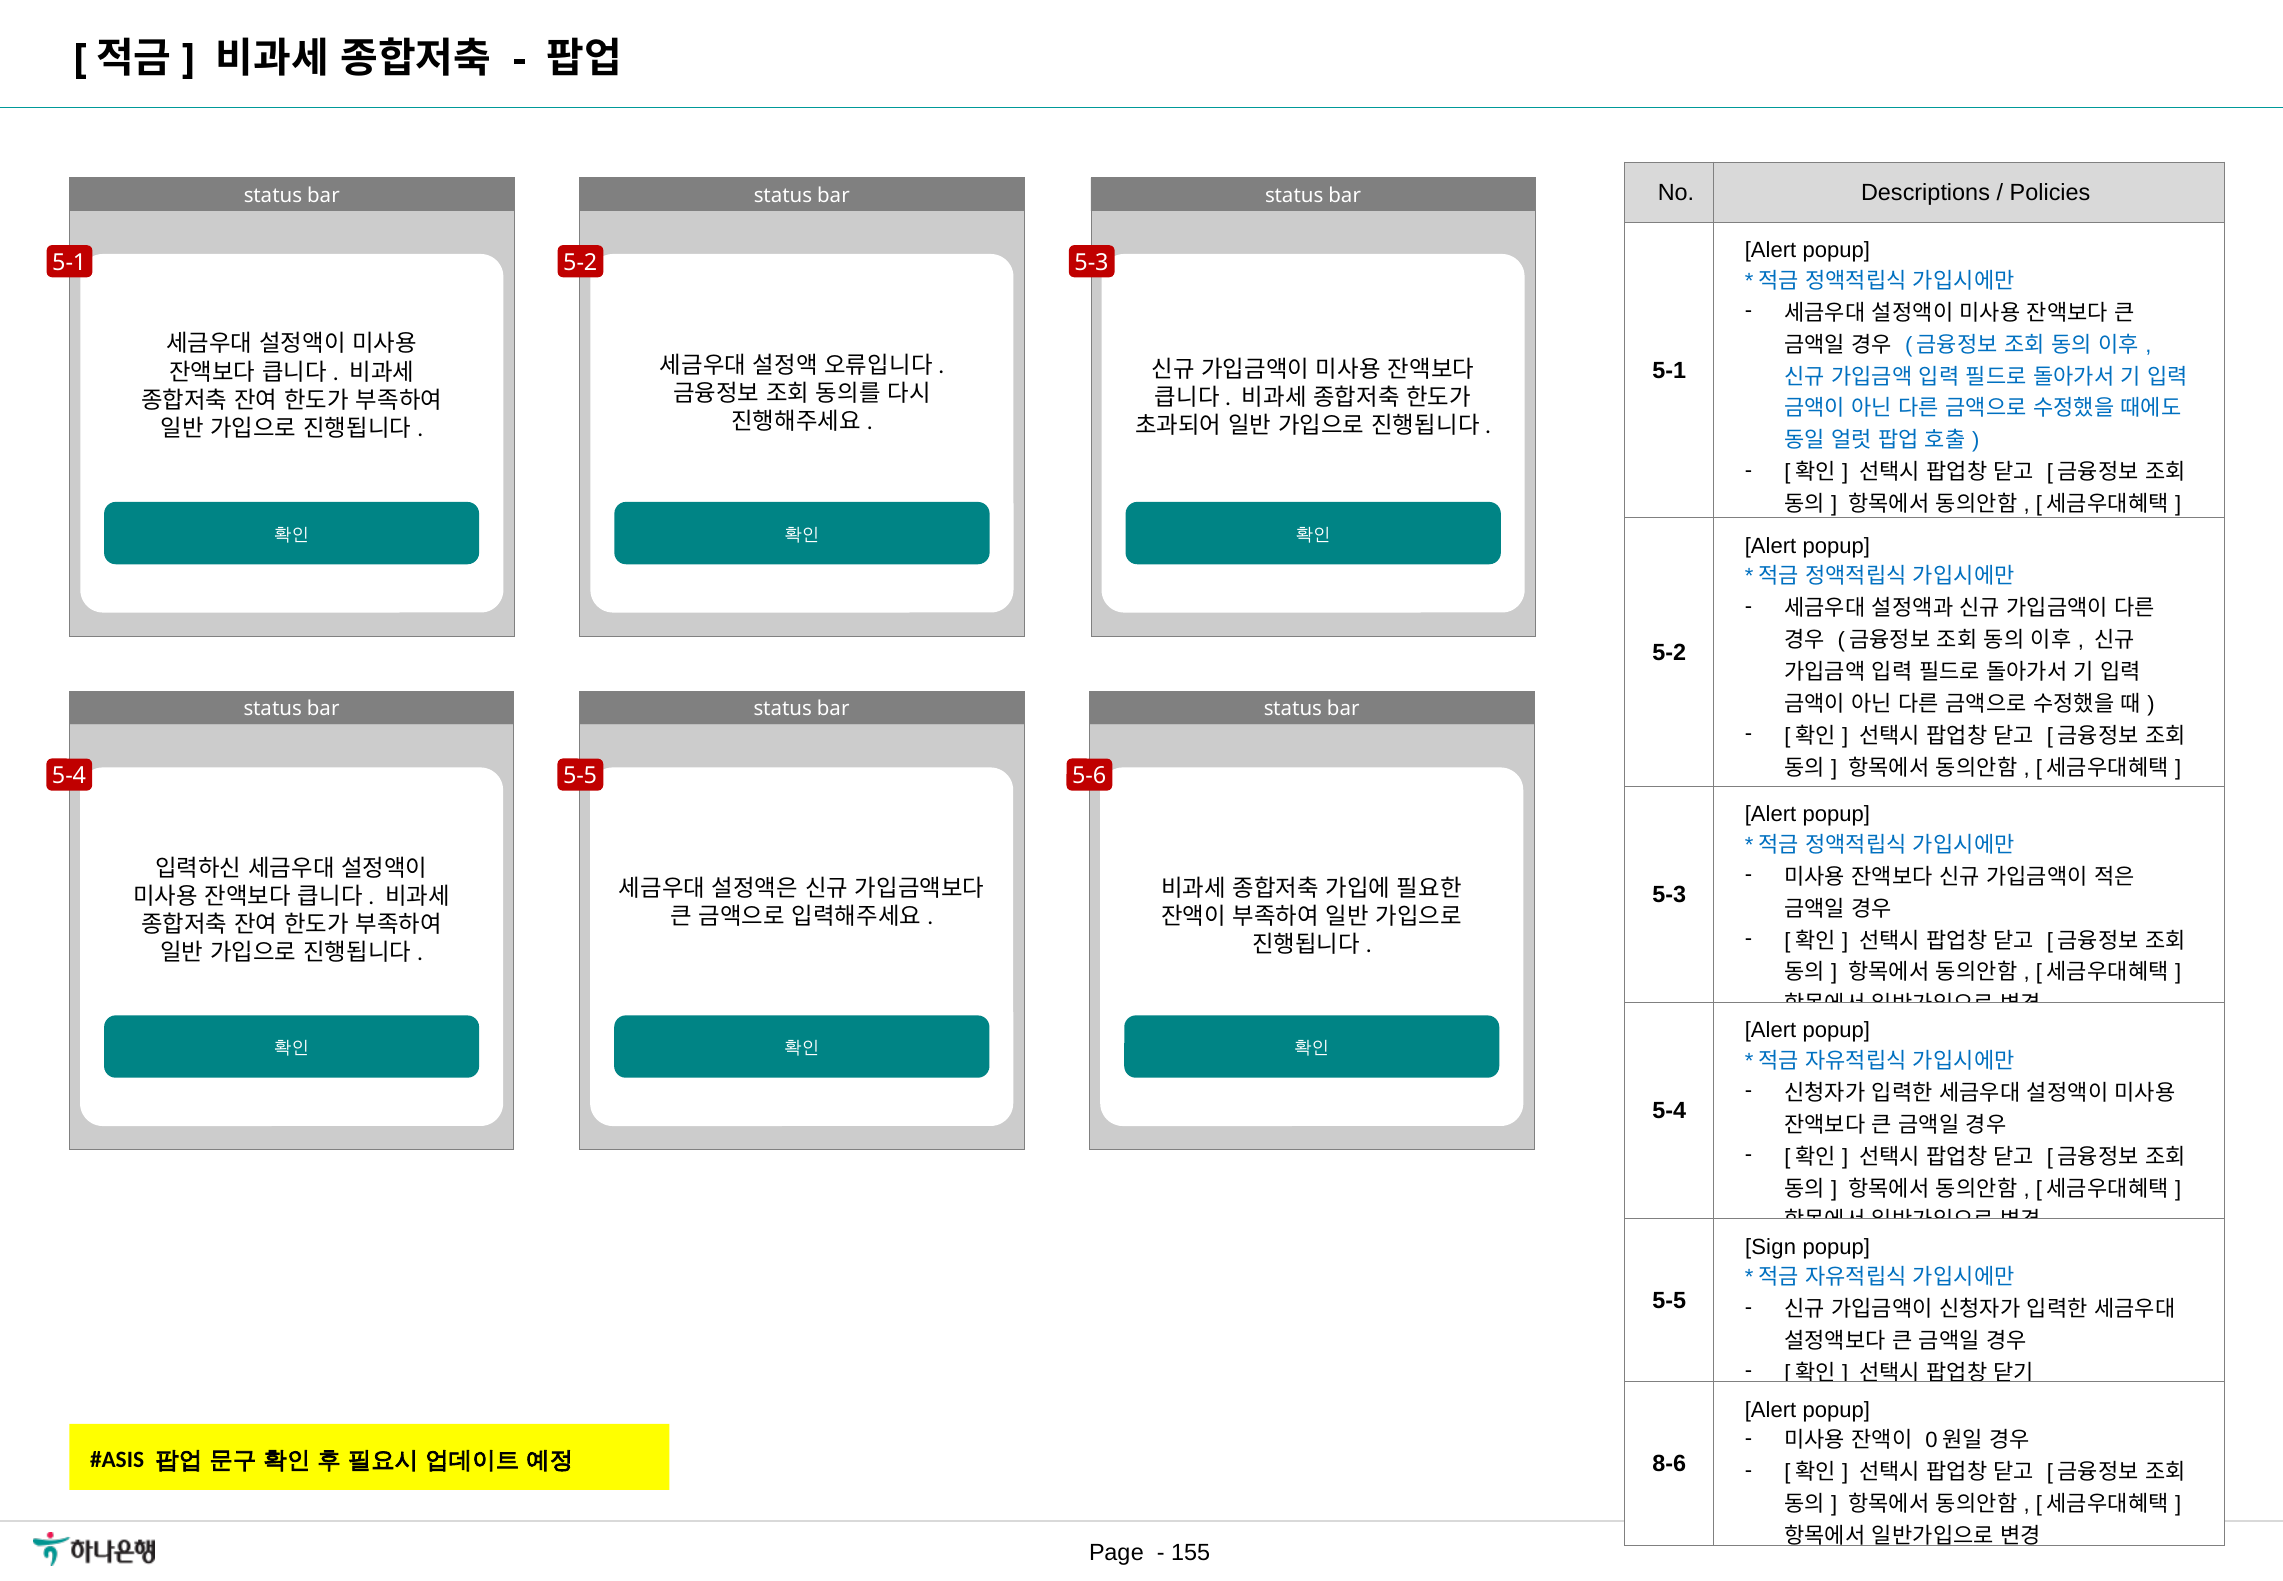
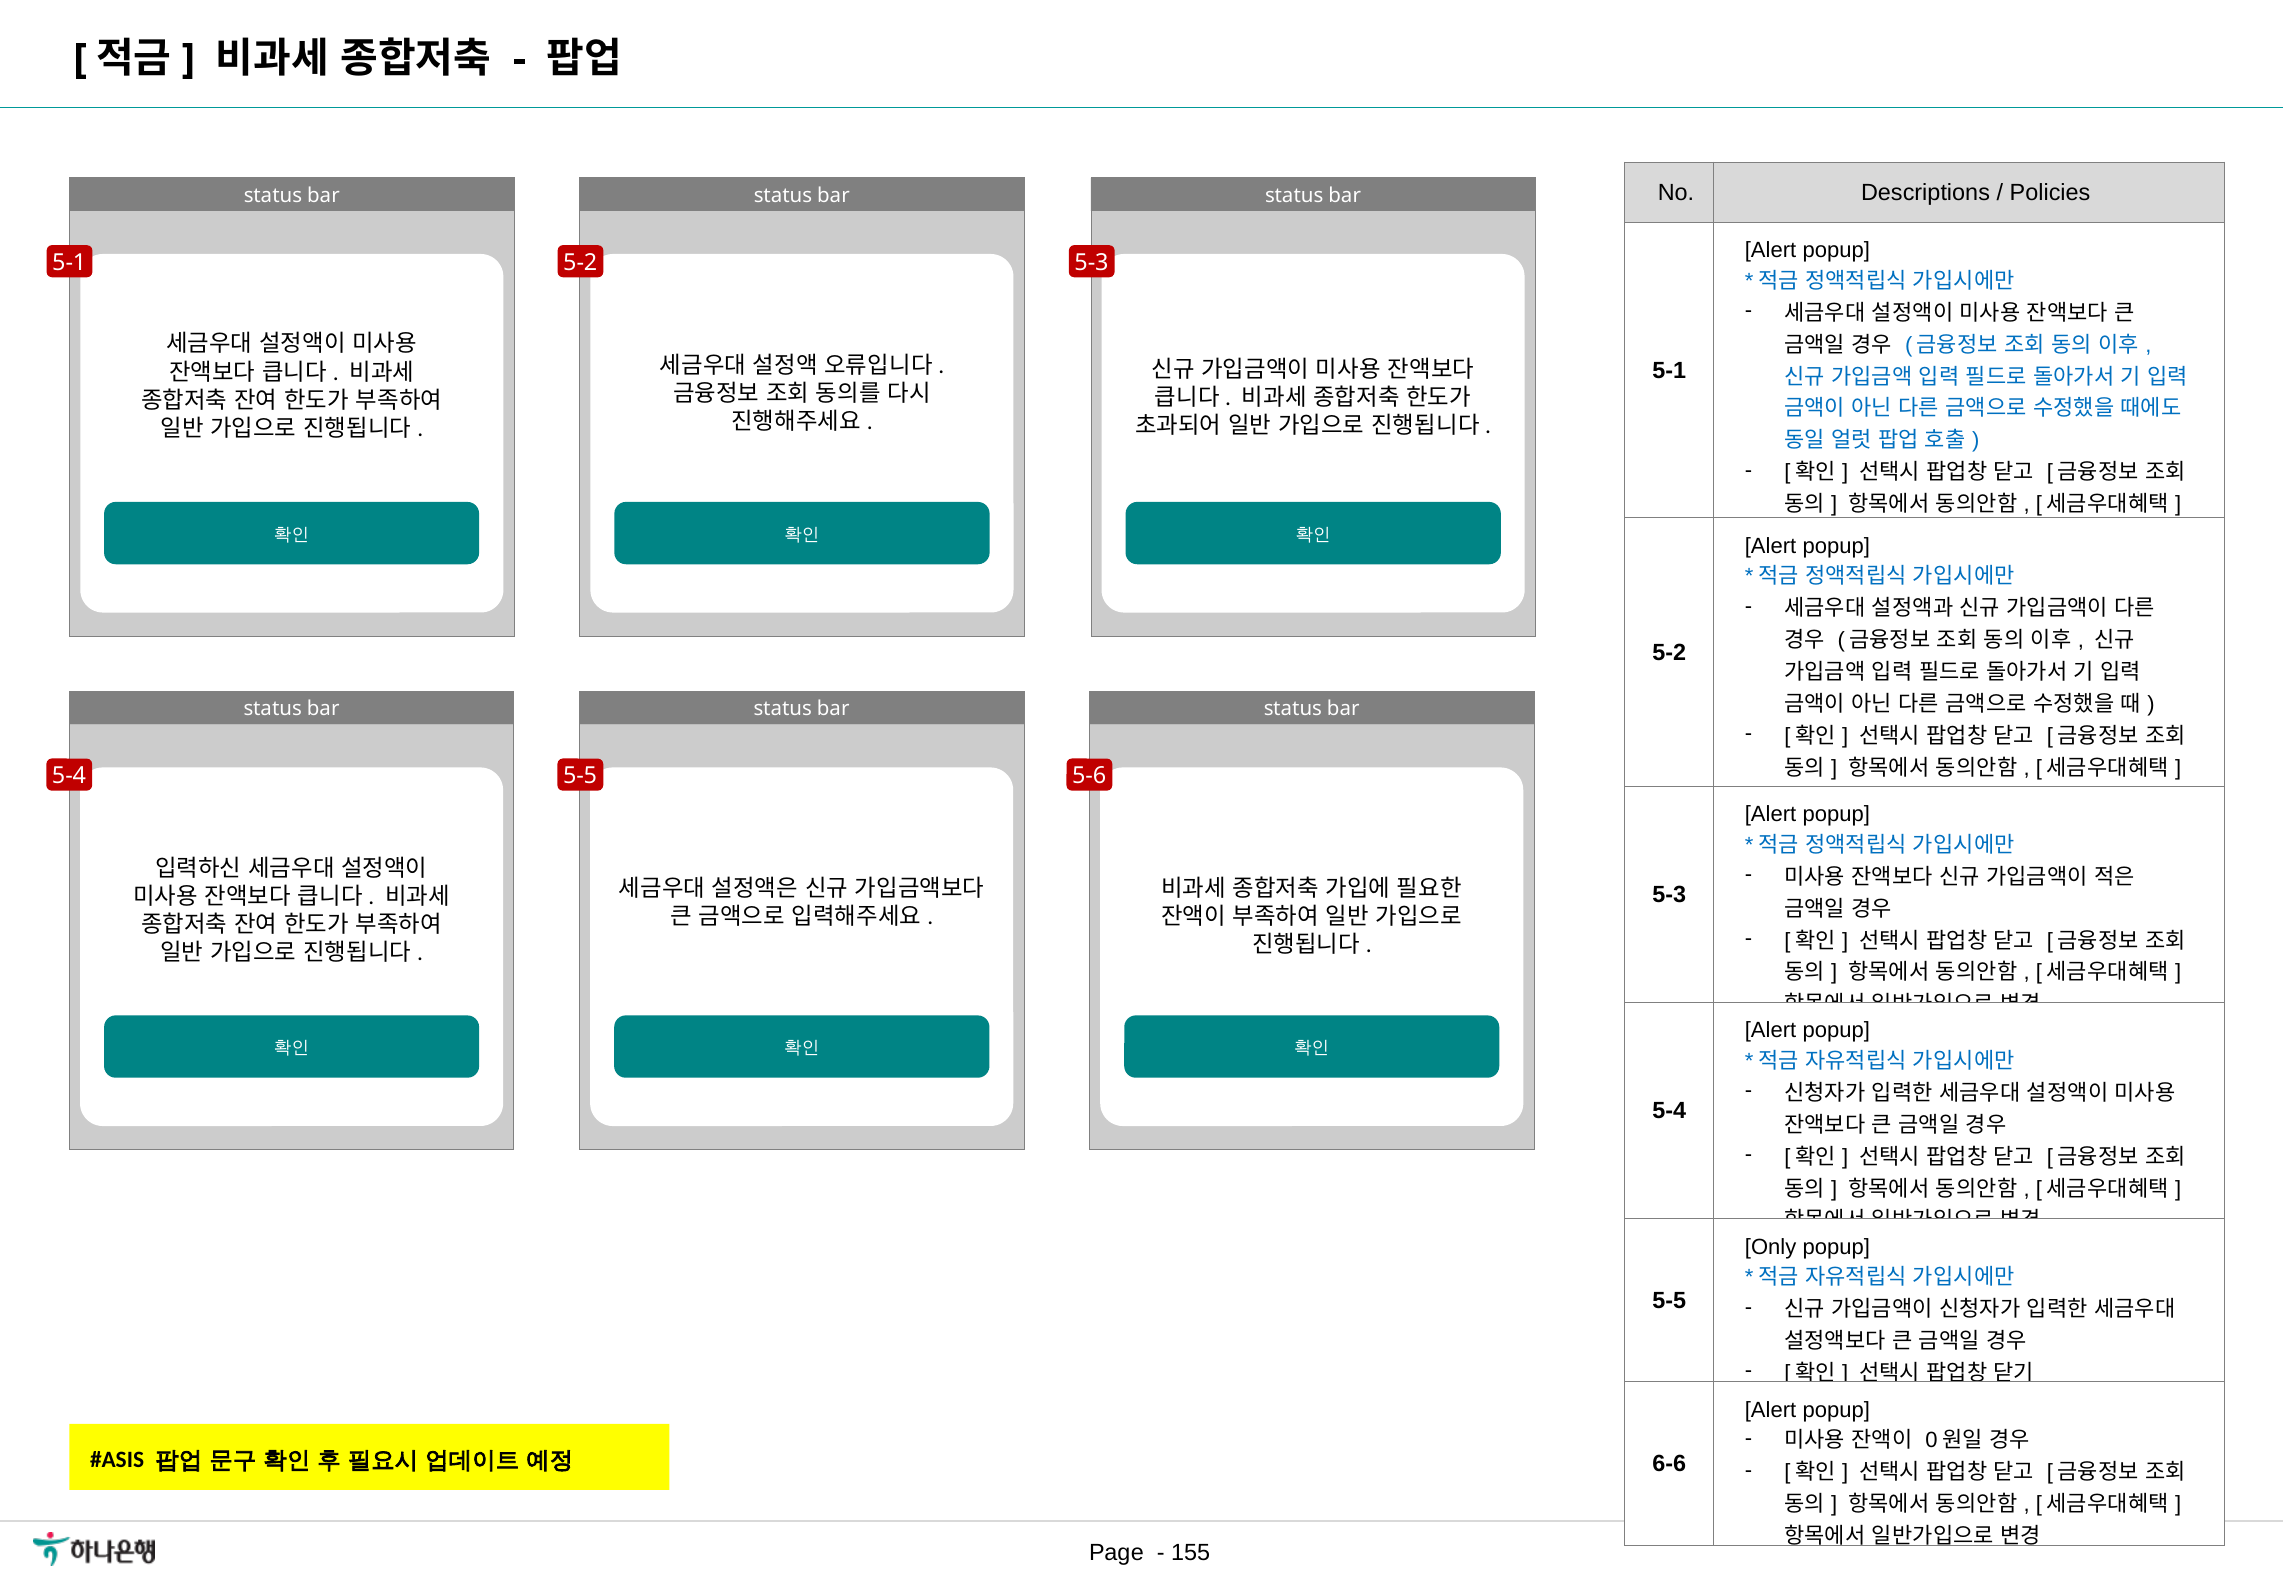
Sign: Sign -> Only
8-6: 8-6 -> 6-6
